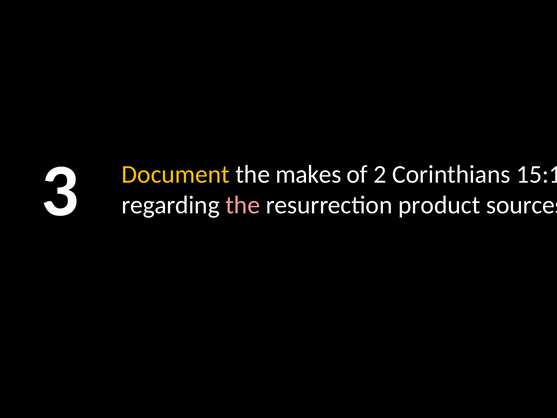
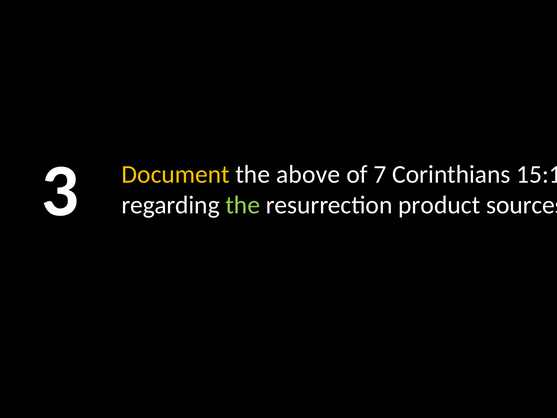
makes: makes -> above
2: 2 -> 7
the at (243, 205) colour: pink -> light green
